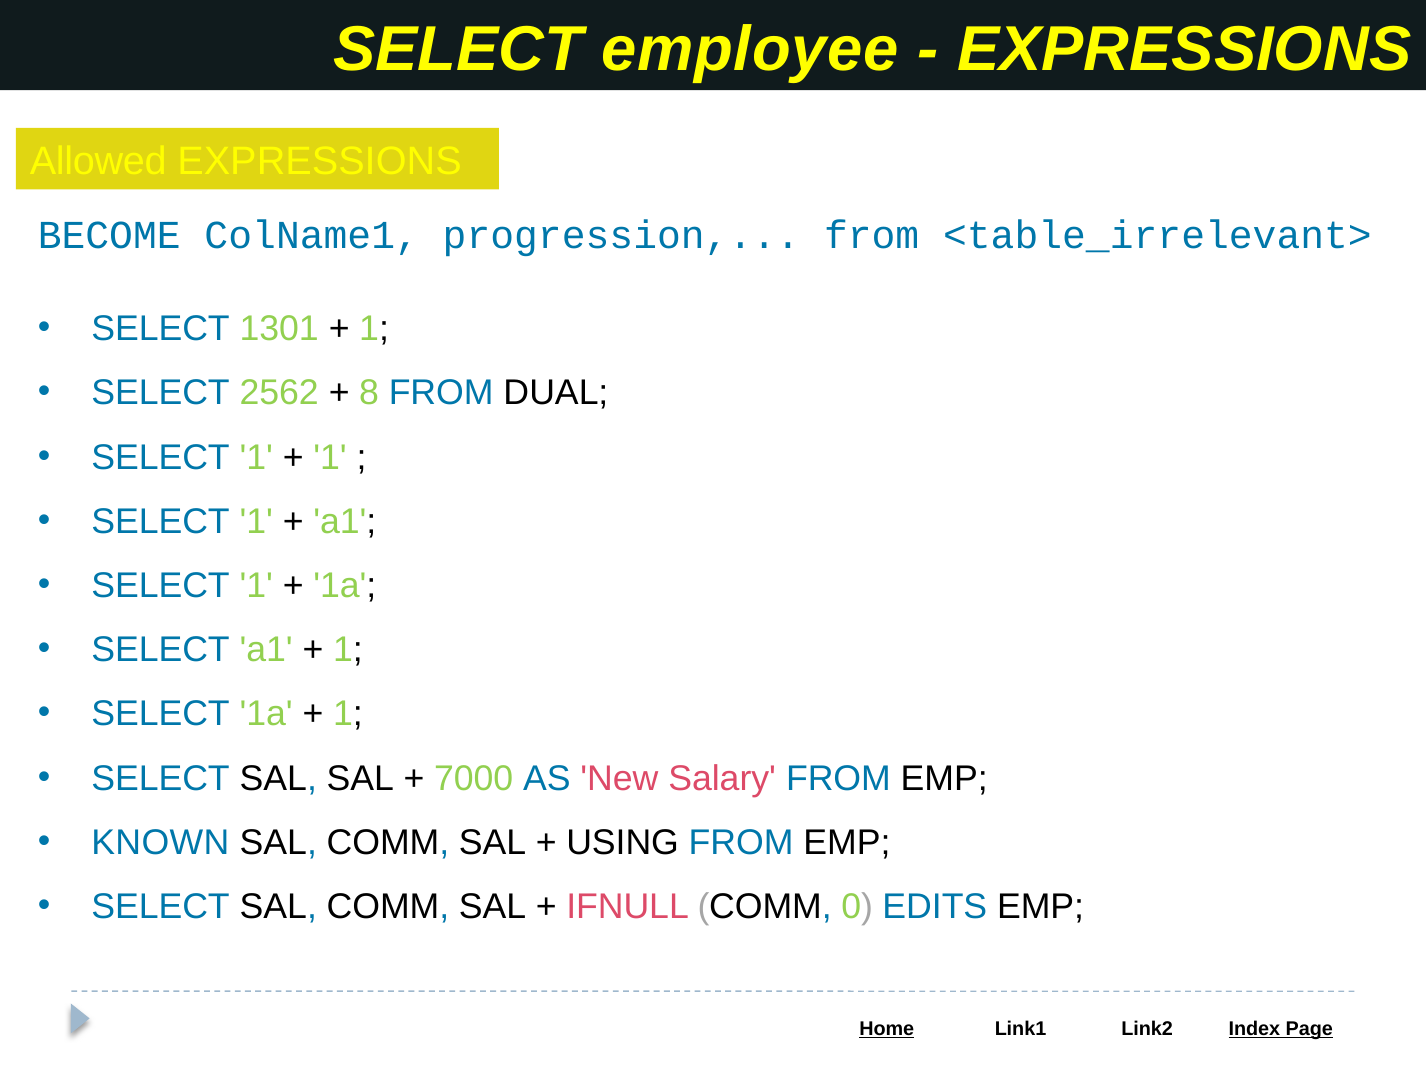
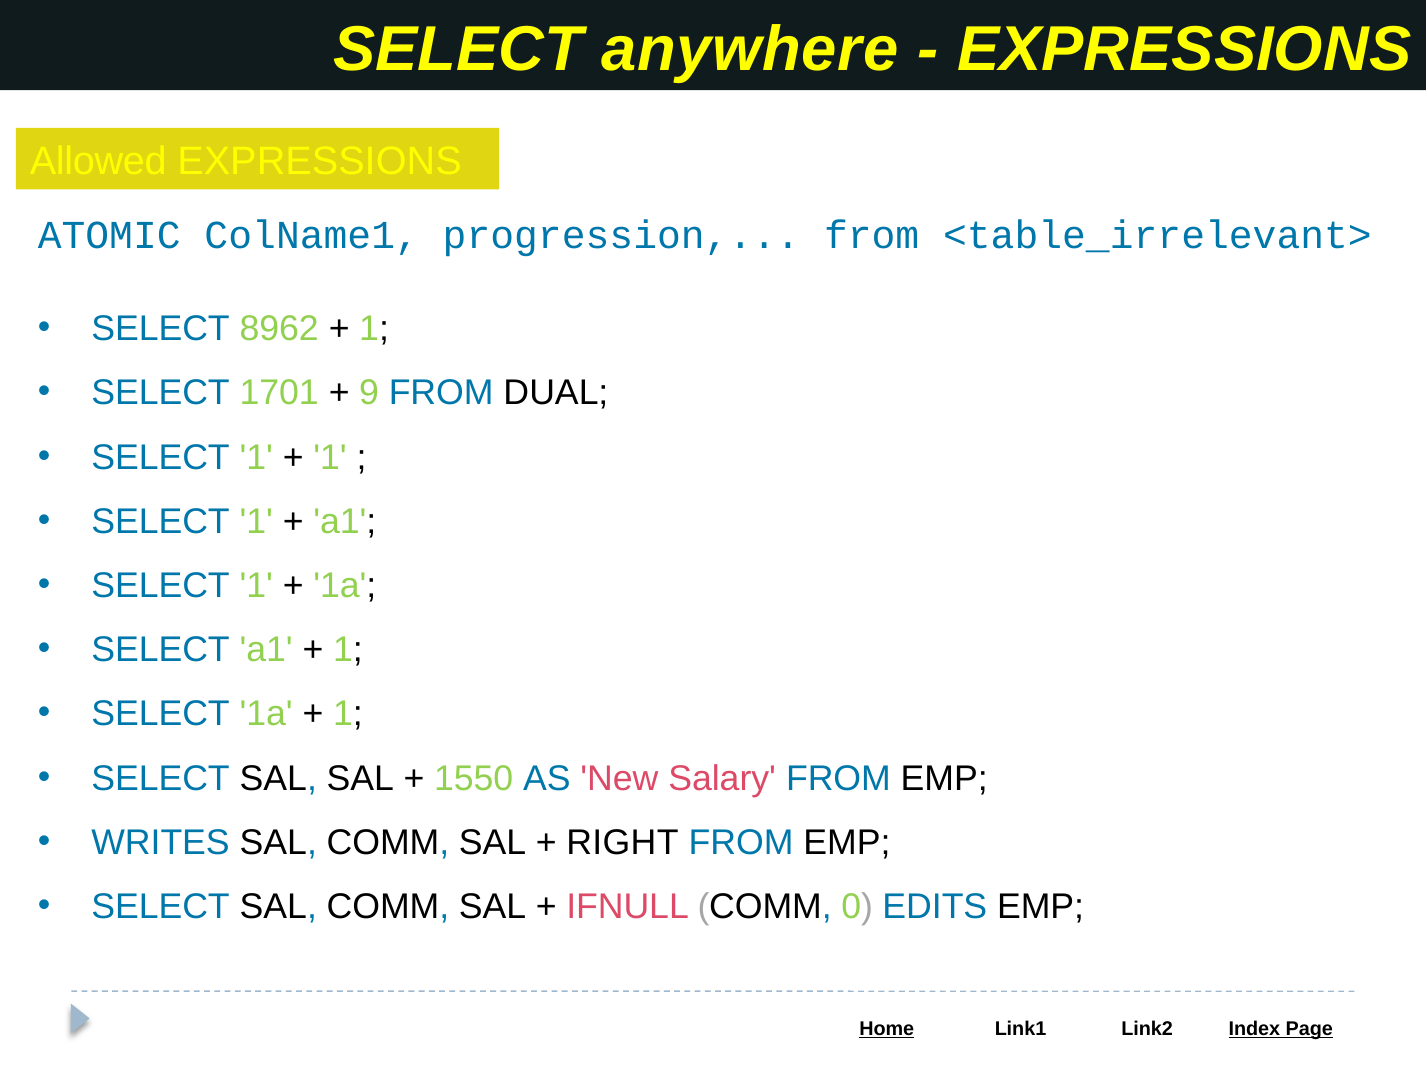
employee: employee -> anywhere
BECOME: BECOME -> ATOMIC
1301: 1301 -> 8962
2562: 2562 -> 1701
8: 8 -> 9
7000: 7000 -> 1550
KNOWN: KNOWN -> WRITES
USING: USING -> RIGHT
